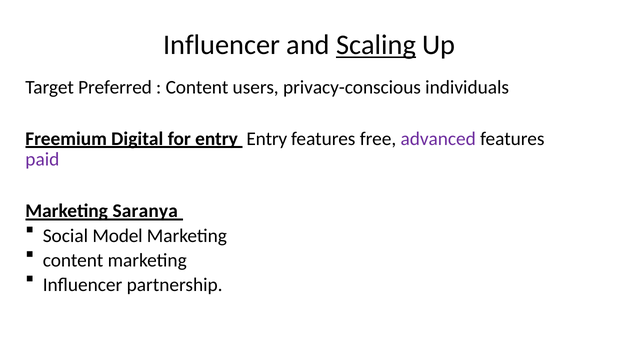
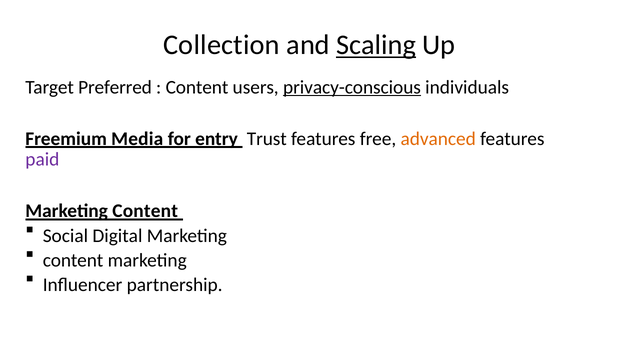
Influencer at (222, 45): Influencer -> Collection
privacy-conscious underline: none -> present
Digital: Digital -> Media
entry Entry: Entry -> Trust
advanced colour: purple -> orange
Marketing Saranya: Saranya -> Content
Model: Model -> Digital
